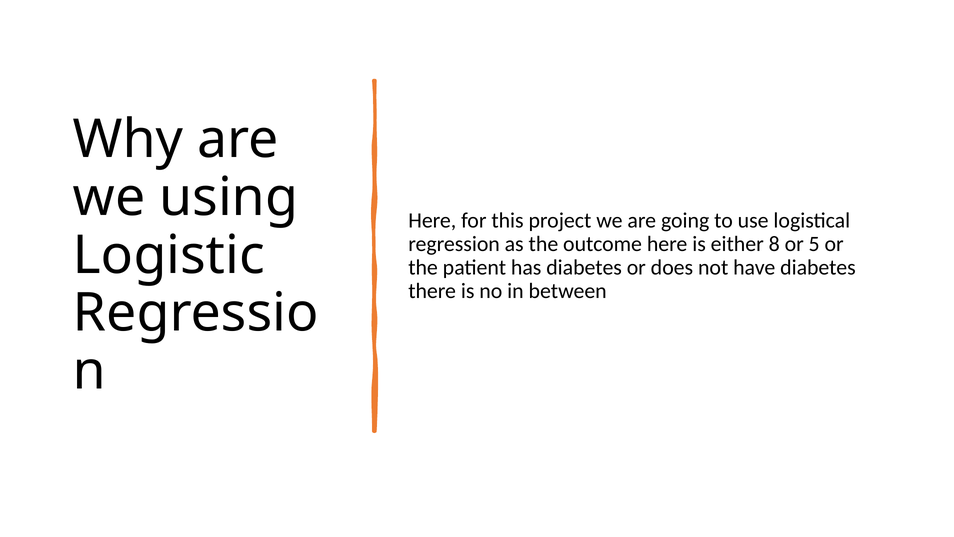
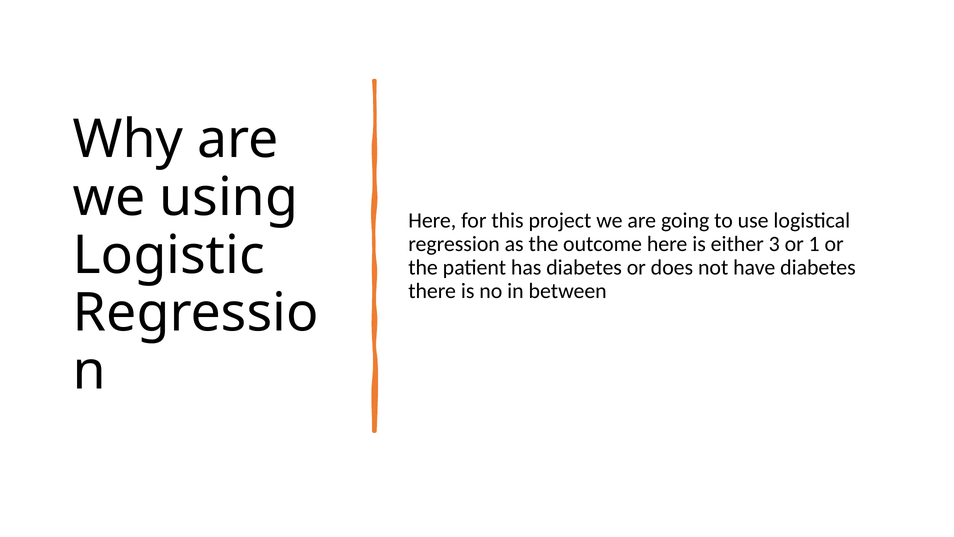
8: 8 -> 3
5: 5 -> 1
